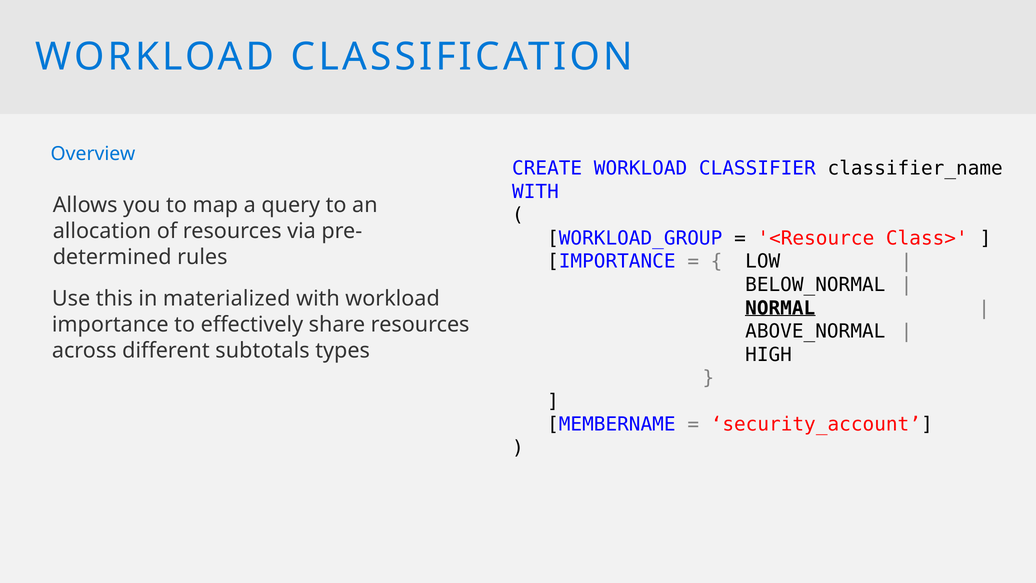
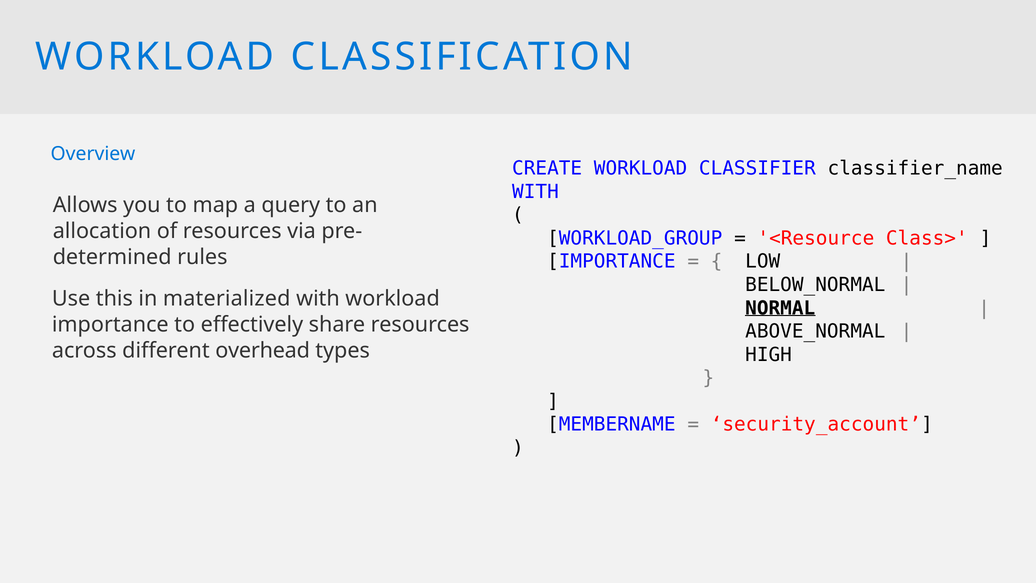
subtotals: subtotals -> overhead
